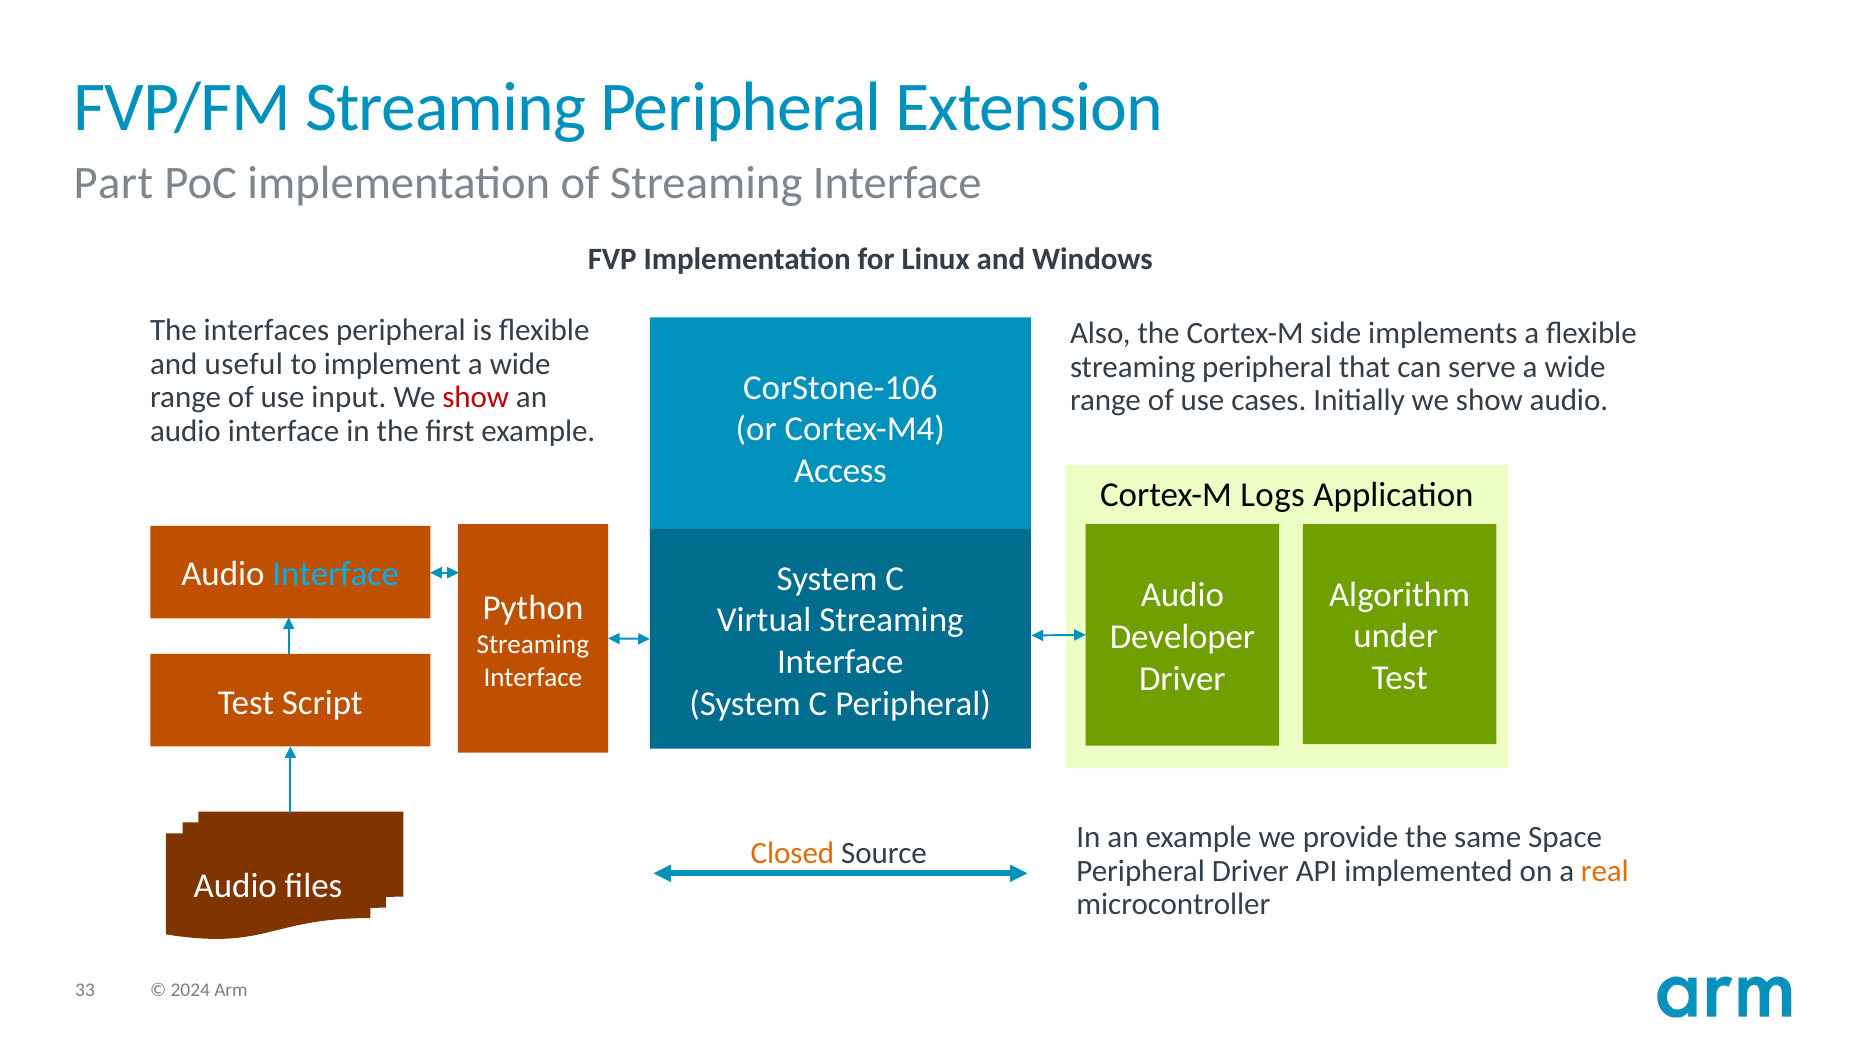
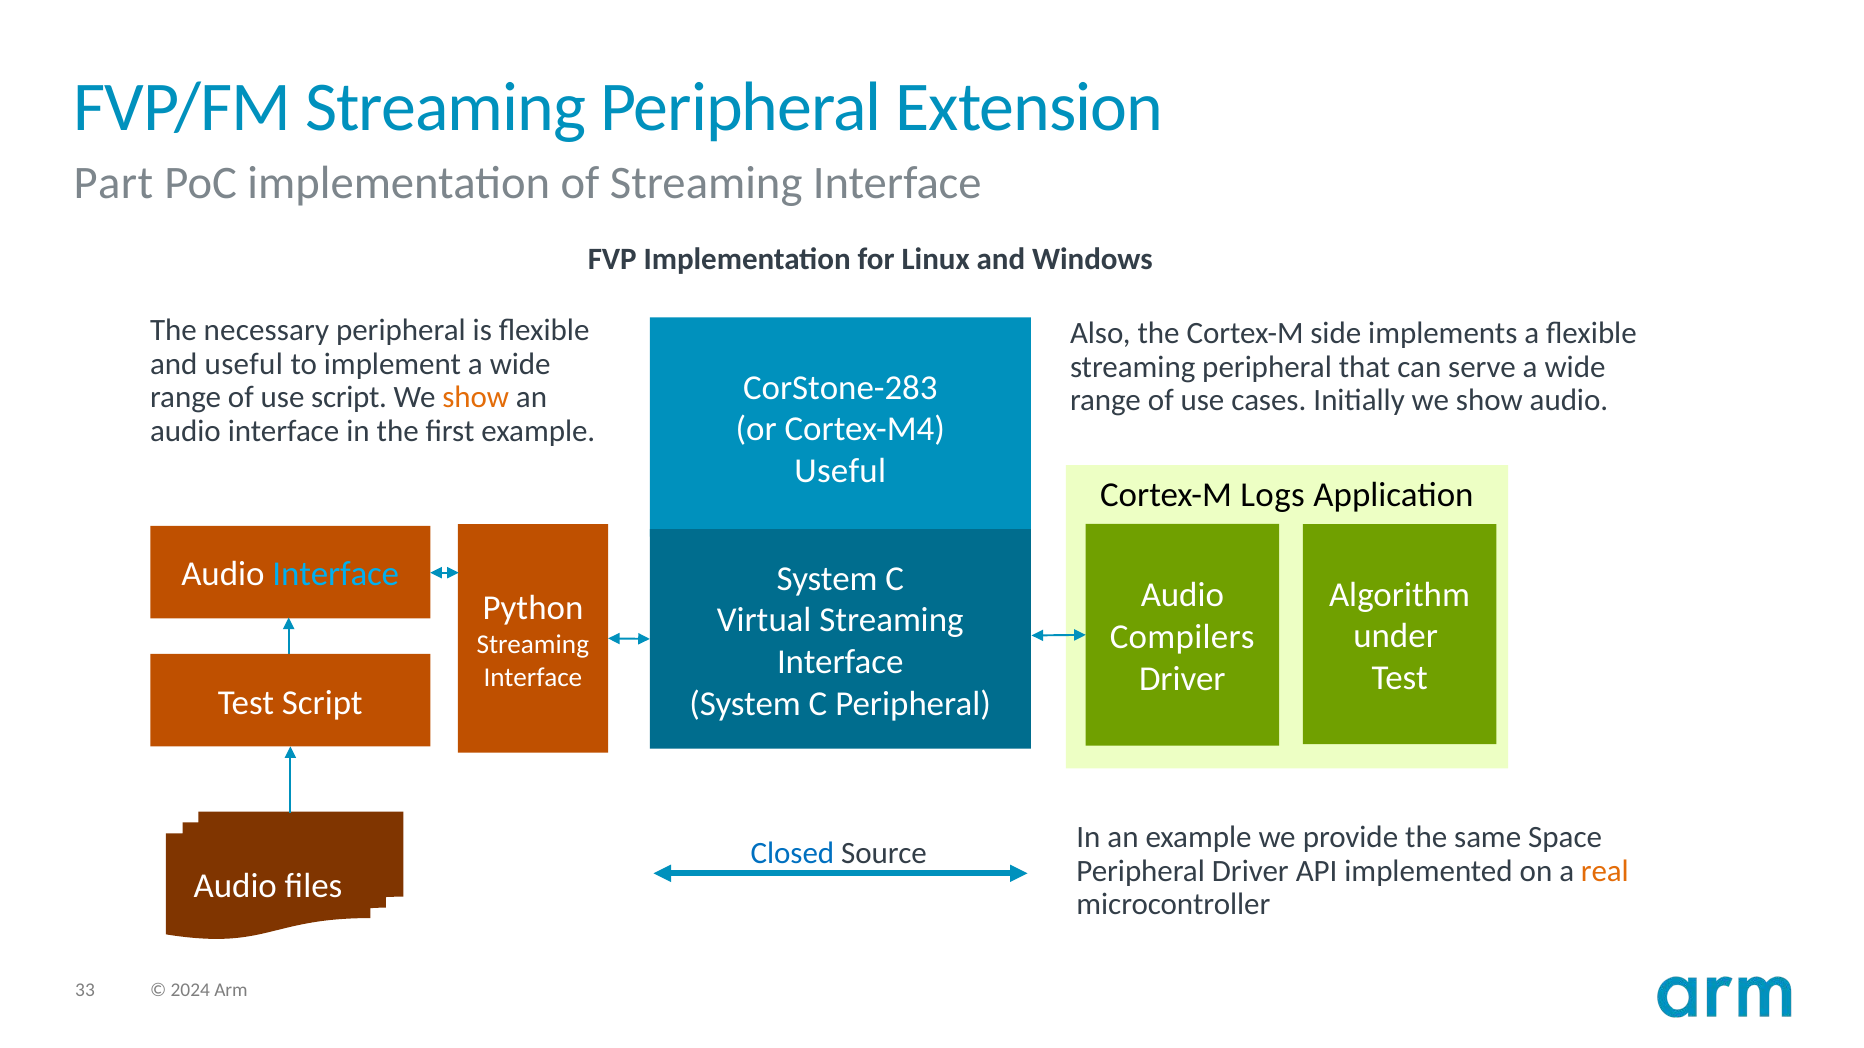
interfaces: interfaces -> necessary
CorStone-106: CorStone-106 -> CorStone-283
use input: input -> script
show at (476, 397) colour: red -> orange
Access at (840, 472): Access -> Useful
Developer: Developer -> Compilers
Closed colour: orange -> blue
